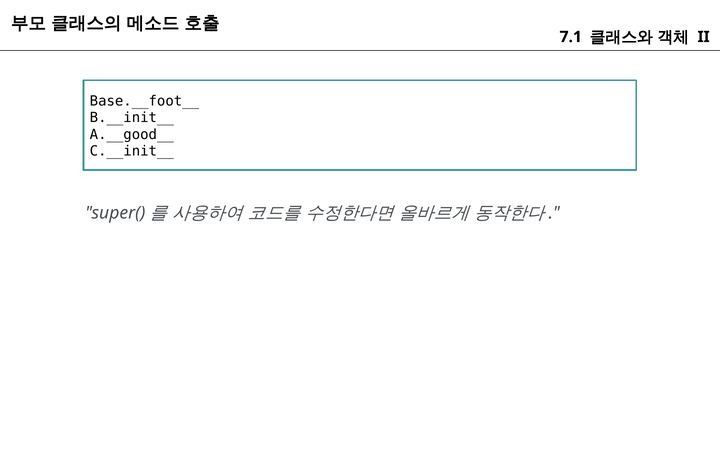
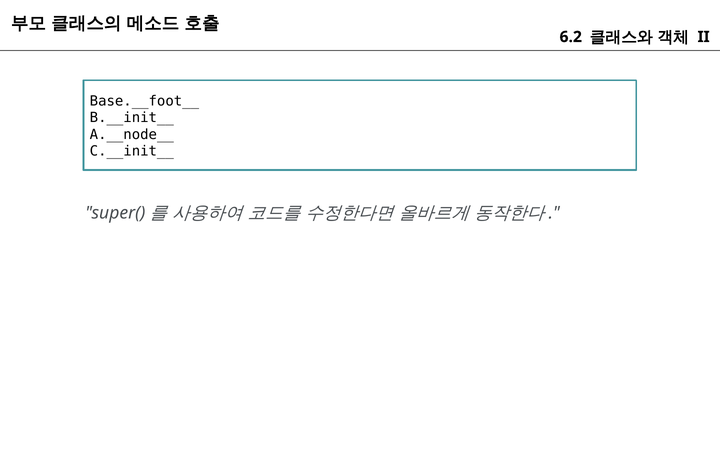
7.1: 7.1 -> 6.2
A.__good__: A.__good__ -> A.__node__
